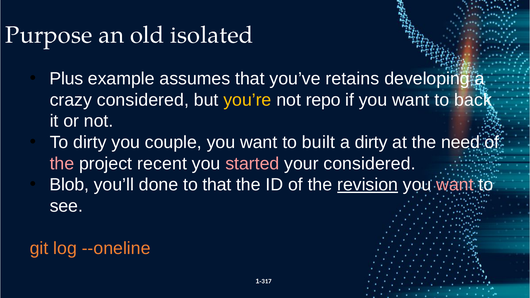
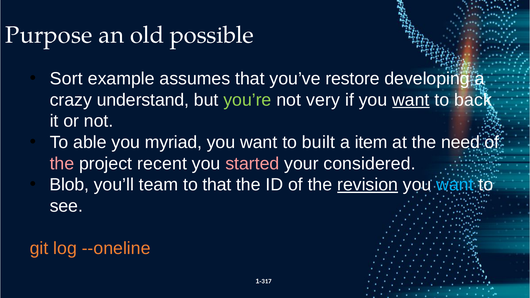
isolated: isolated -> possible
Plus: Plus -> Sort
retains: retains -> restore
crazy considered: considered -> understand
you’re colour: yellow -> light green
repo: repo -> very
want at (411, 100) underline: none -> present
To dirty: dirty -> able
couple: couple -> myriad
a dirty: dirty -> item
done: done -> team
want at (455, 185) colour: pink -> light blue
